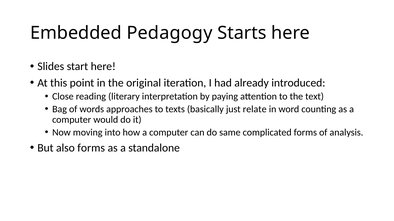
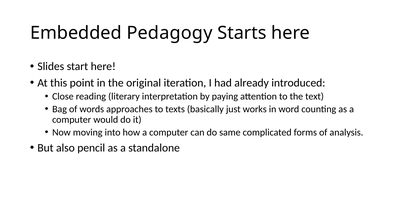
relate: relate -> works
also forms: forms -> pencil
